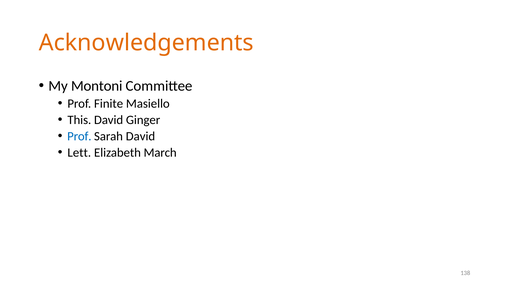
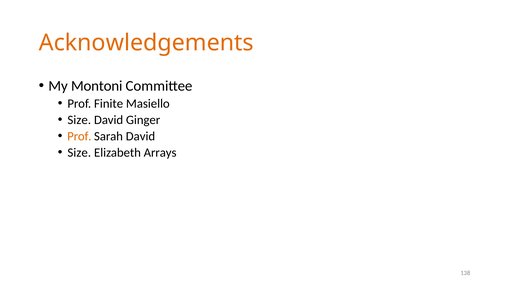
This at (79, 120): This -> Size
Prof at (79, 136) colour: blue -> orange
Lett at (79, 153): Lett -> Size
March: March -> Arrays
